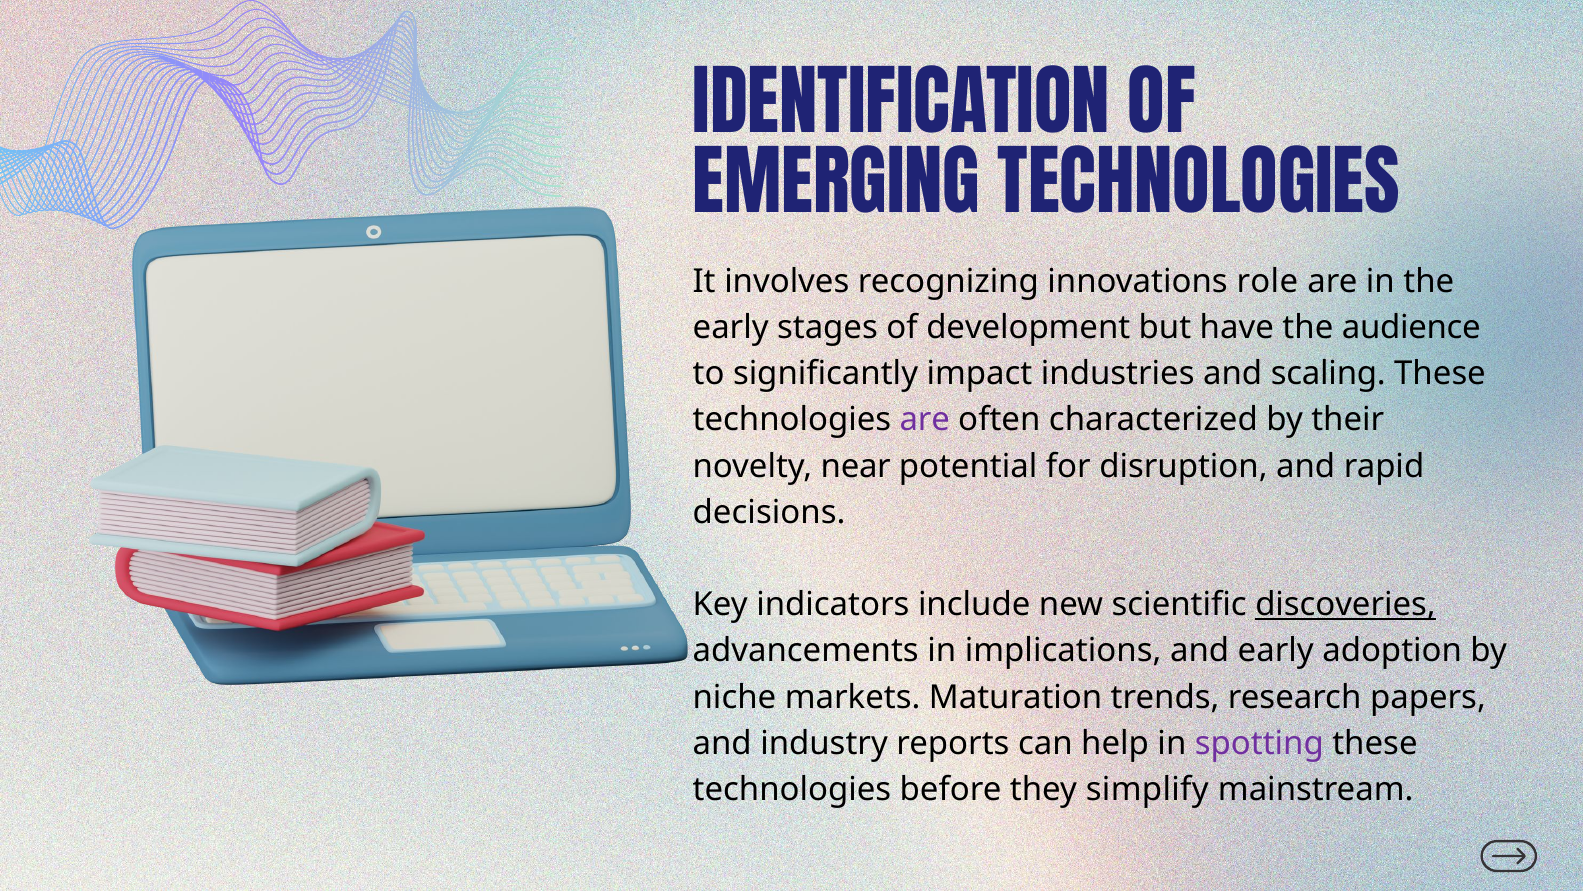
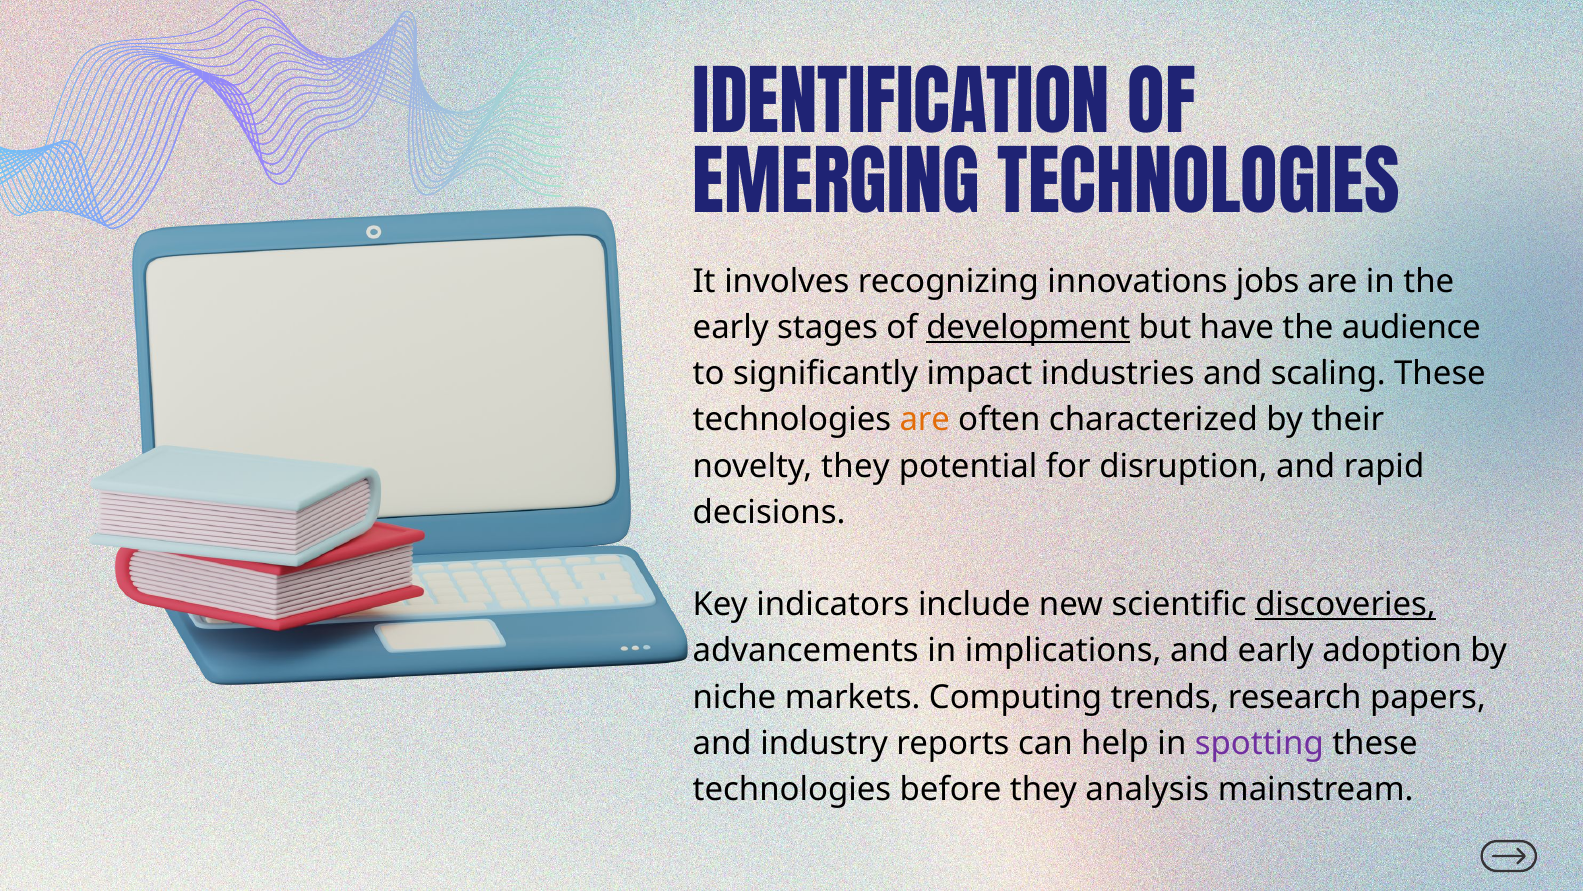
role: role -> jobs
development underline: none -> present
are at (925, 420) colour: purple -> orange
novelty near: near -> they
Maturation: Maturation -> Computing
simplify: simplify -> analysis
